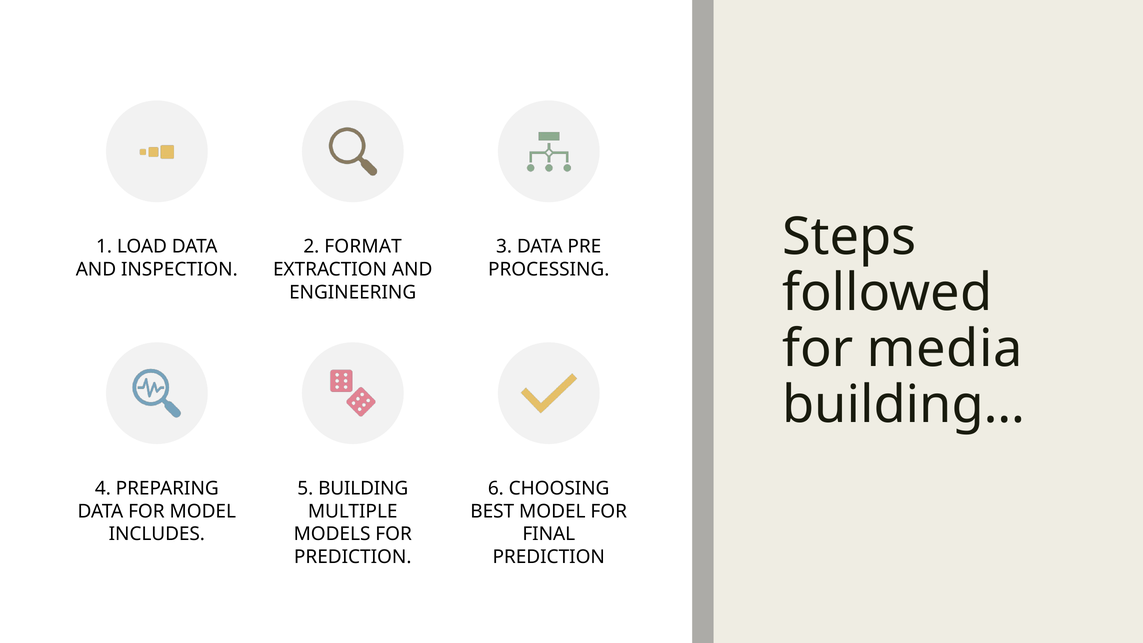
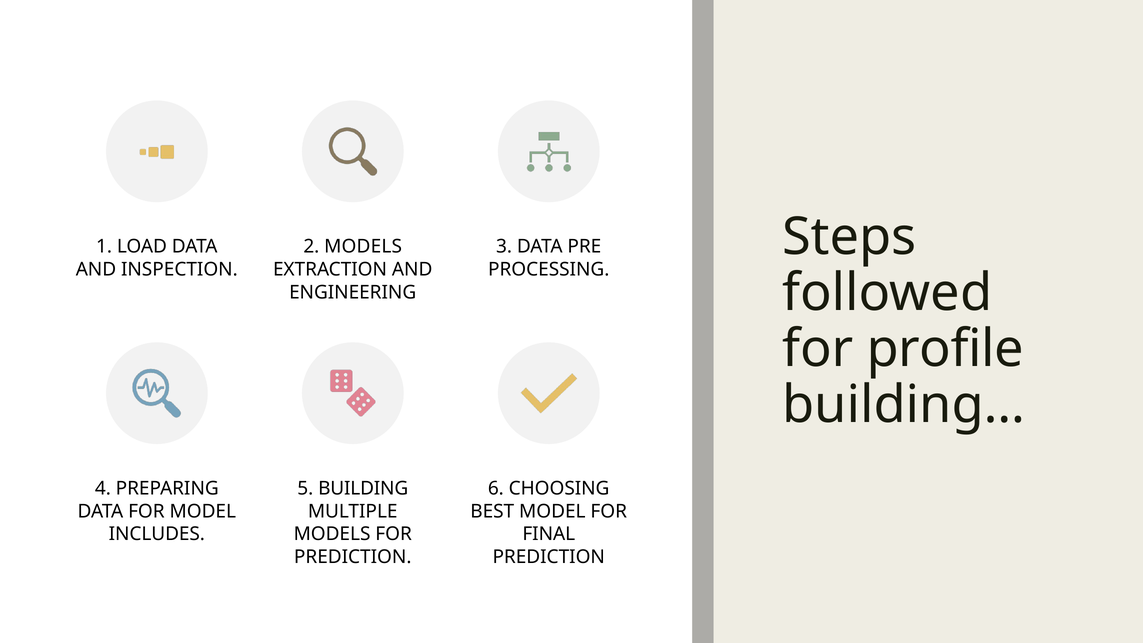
2 FORMAT: FORMAT -> MODELS
media: media -> profile
